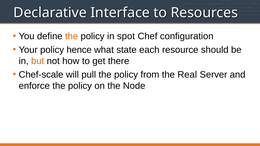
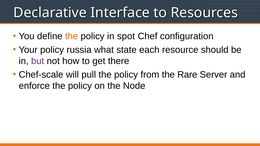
hence: hence -> russia
but colour: orange -> purple
Real: Real -> Rare
